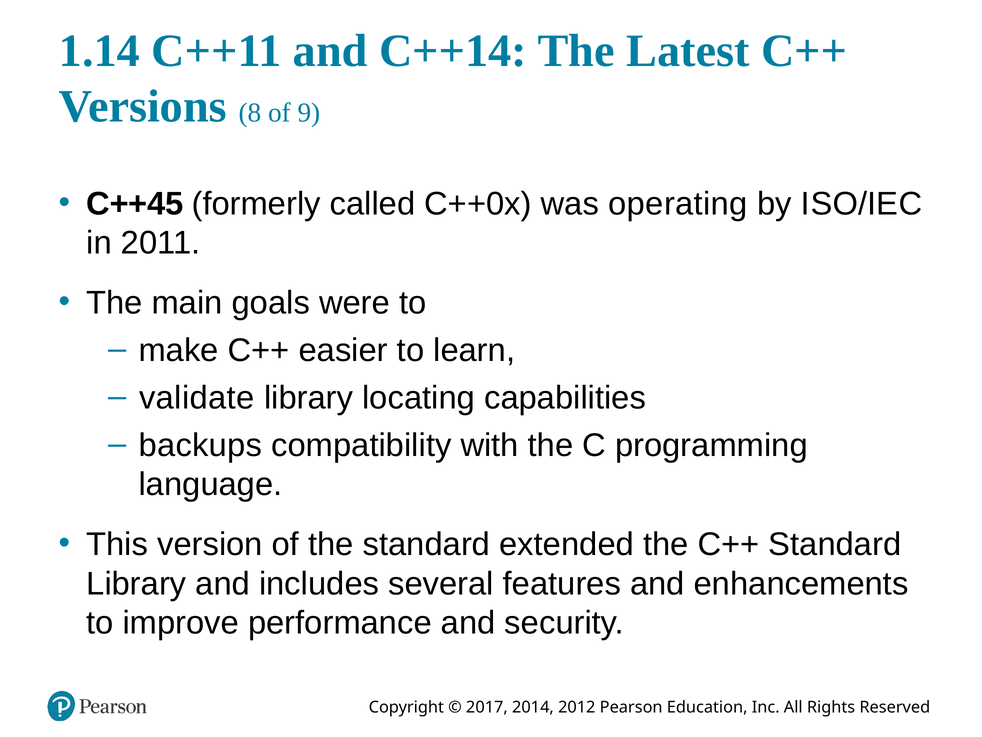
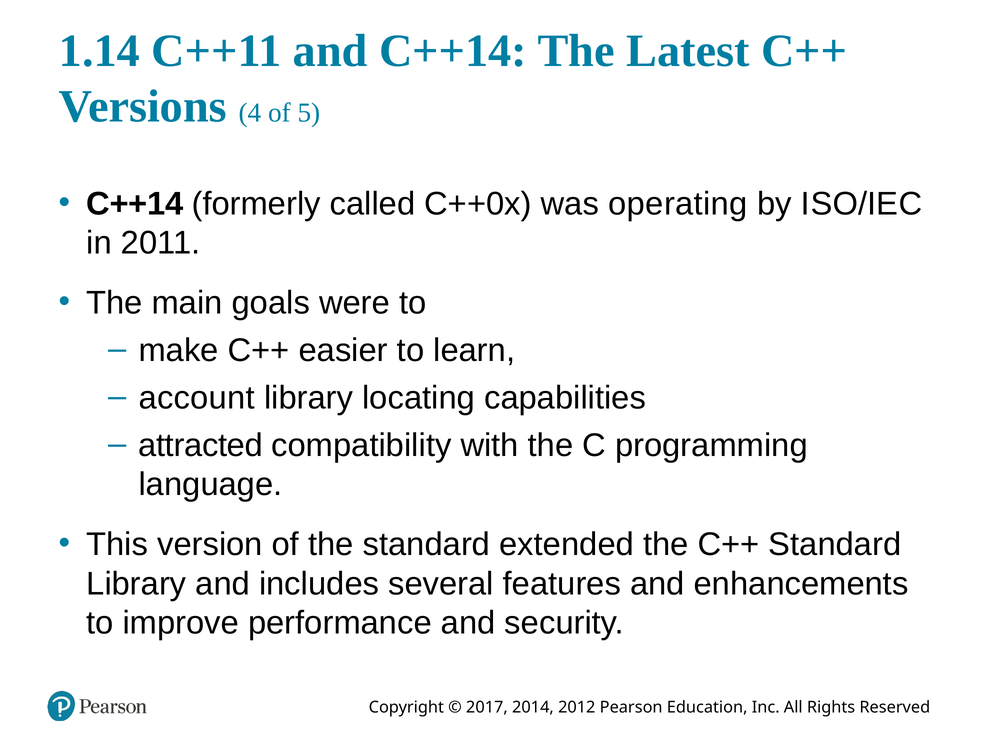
8: 8 -> 4
9: 9 -> 5
C++45 at (135, 204): C++45 -> C++14
validate: validate -> account
backups: backups -> attracted
